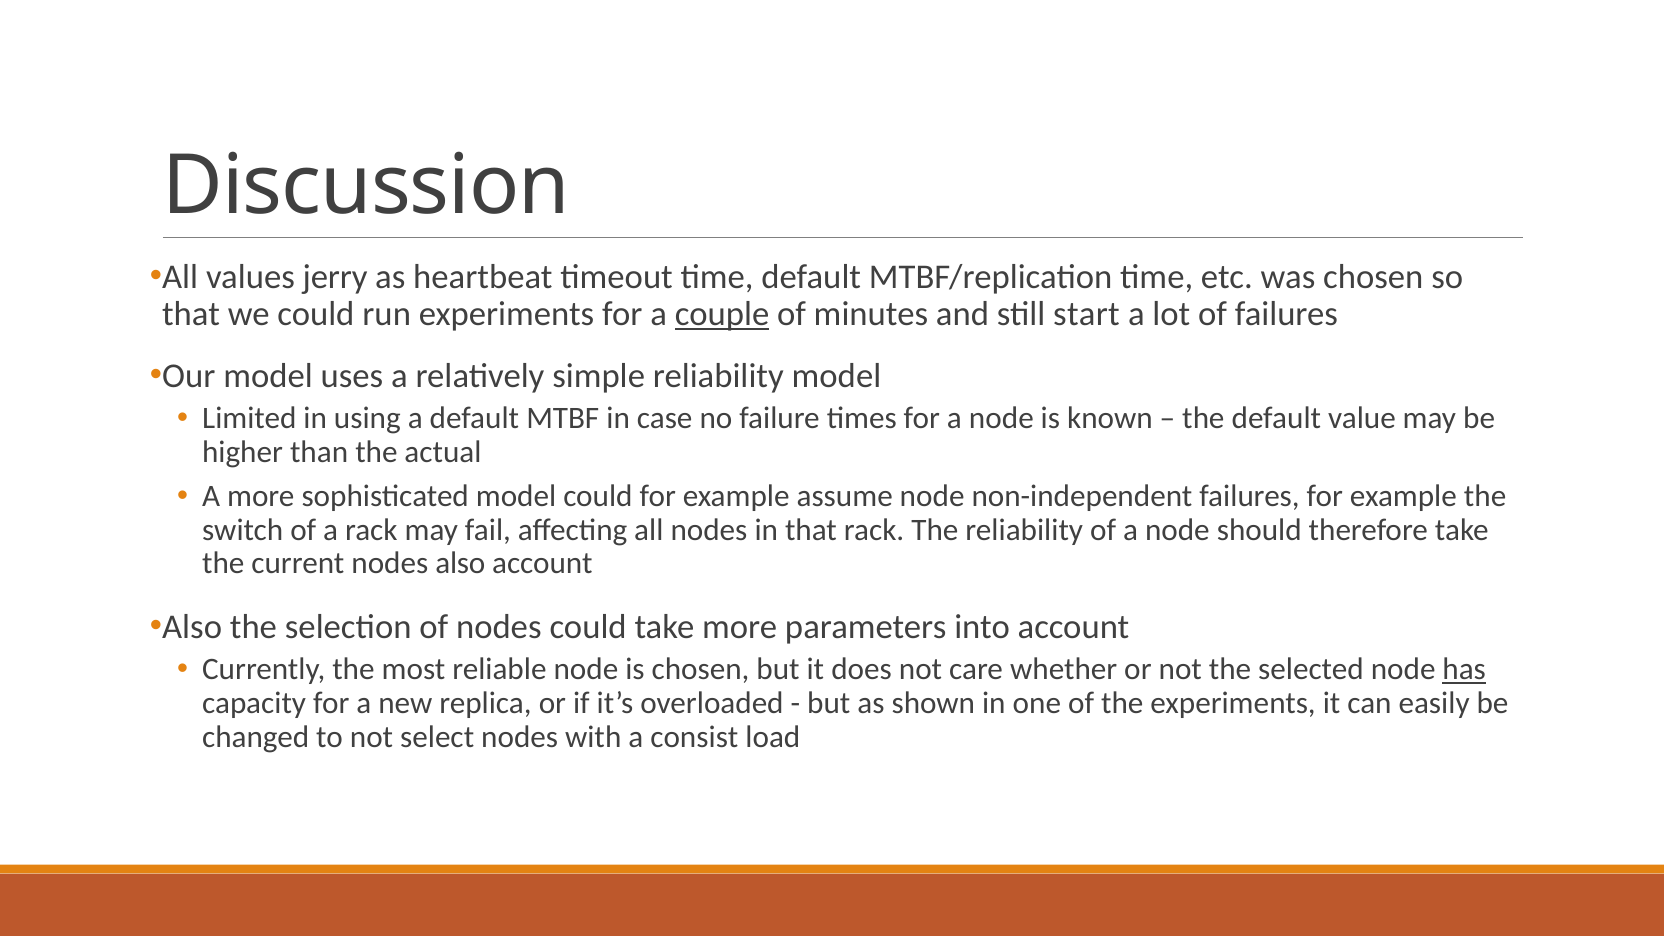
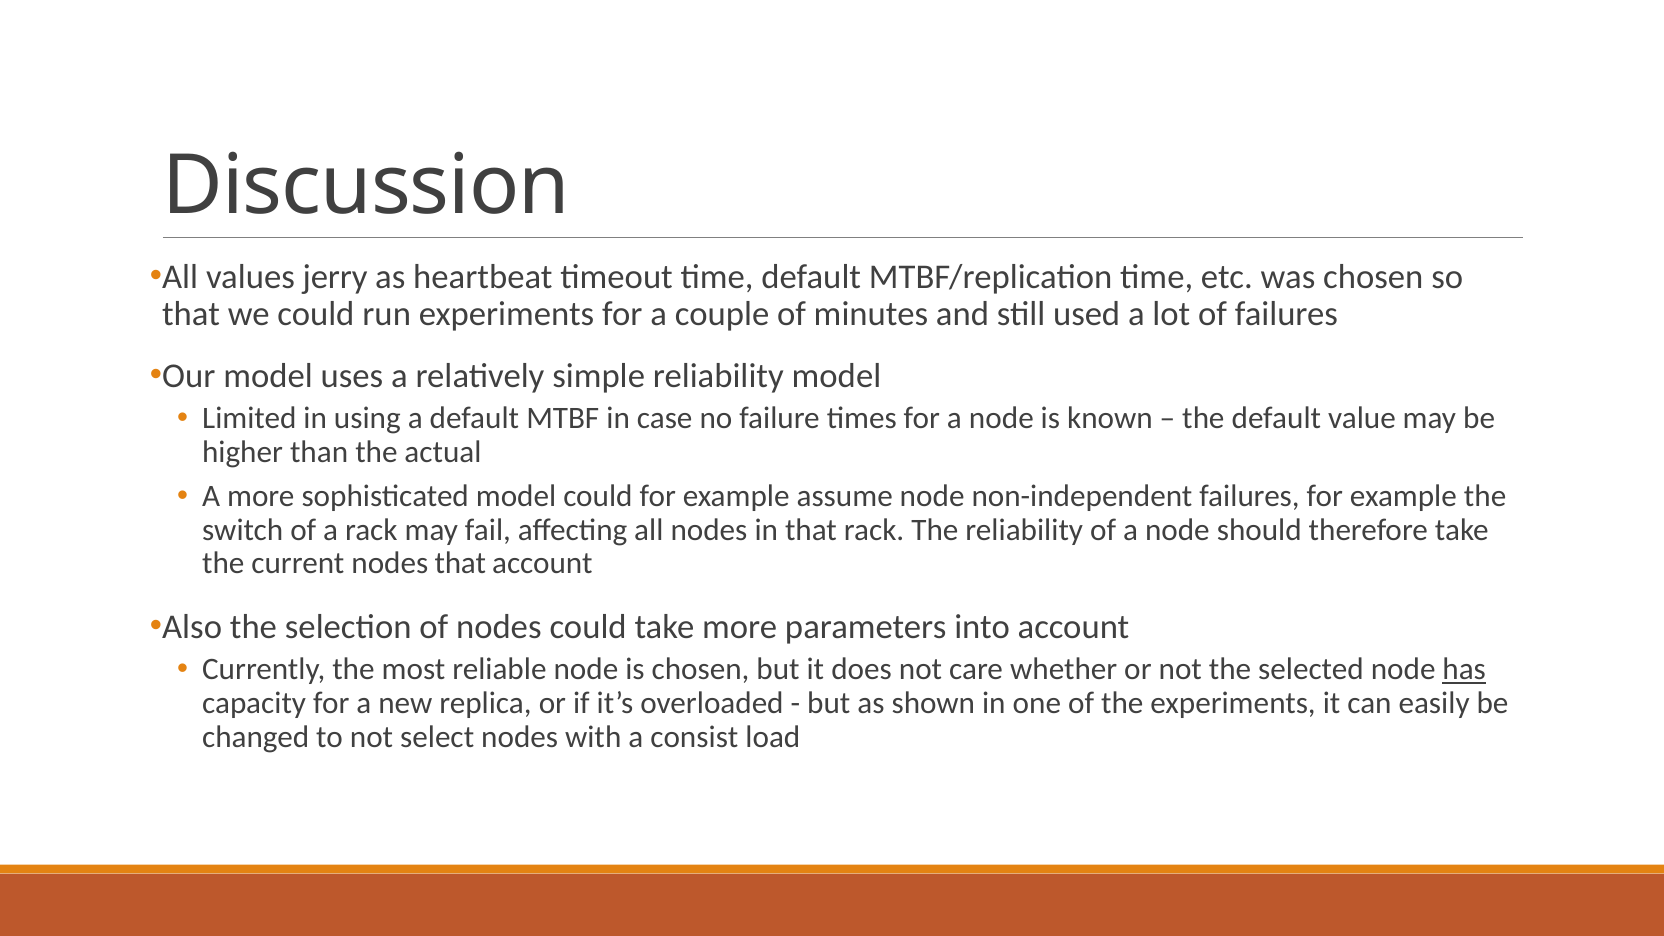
couple underline: present -> none
start: start -> used
nodes also: also -> that
